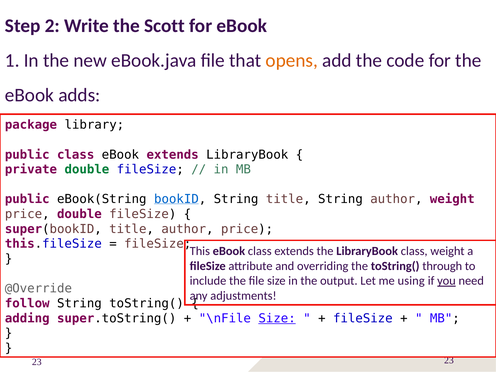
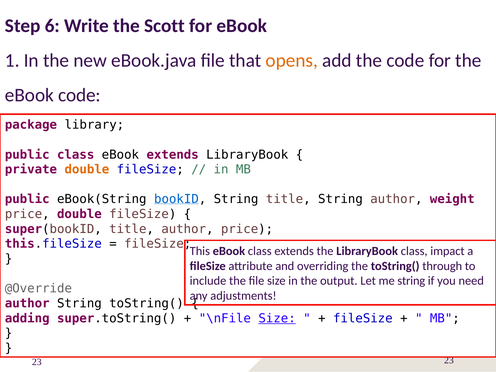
2: 2 -> 6
eBook adds: adds -> code
double at (87, 169) colour: green -> orange
class weight: weight -> impact
me using: using -> string
you underline: present -> none
follow at (27, 303): follow -> author
